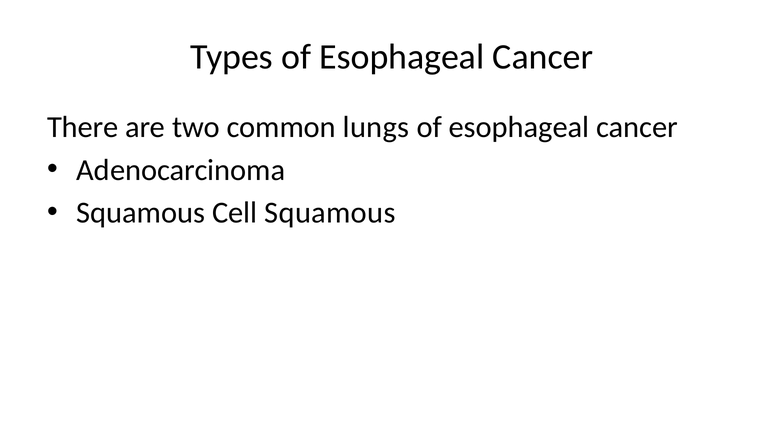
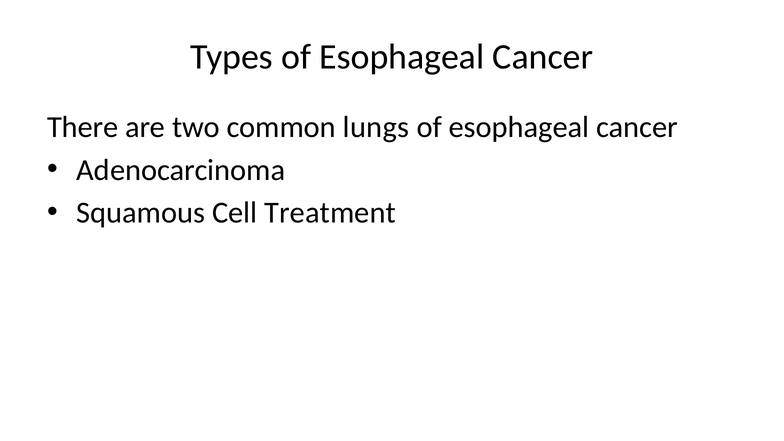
Cell Squamous: Squamous -> Treatment
